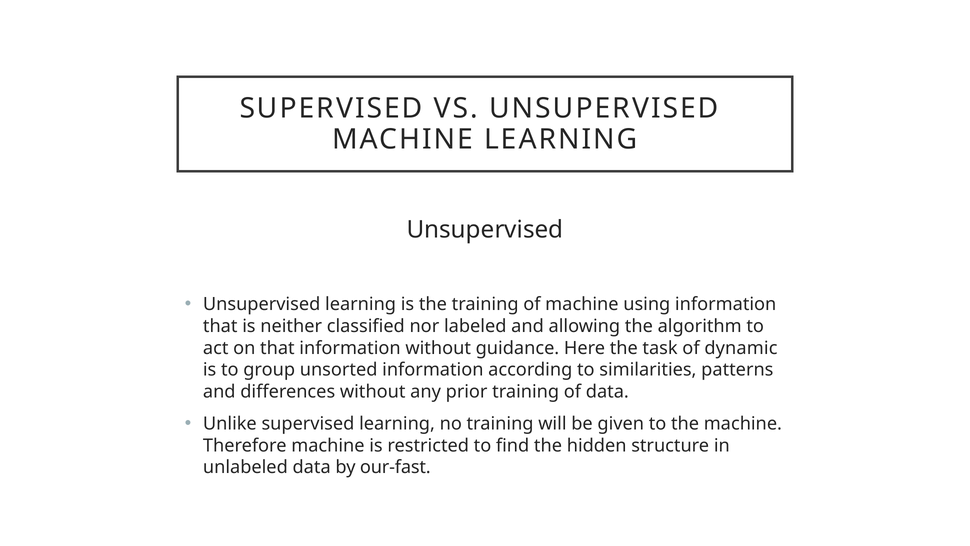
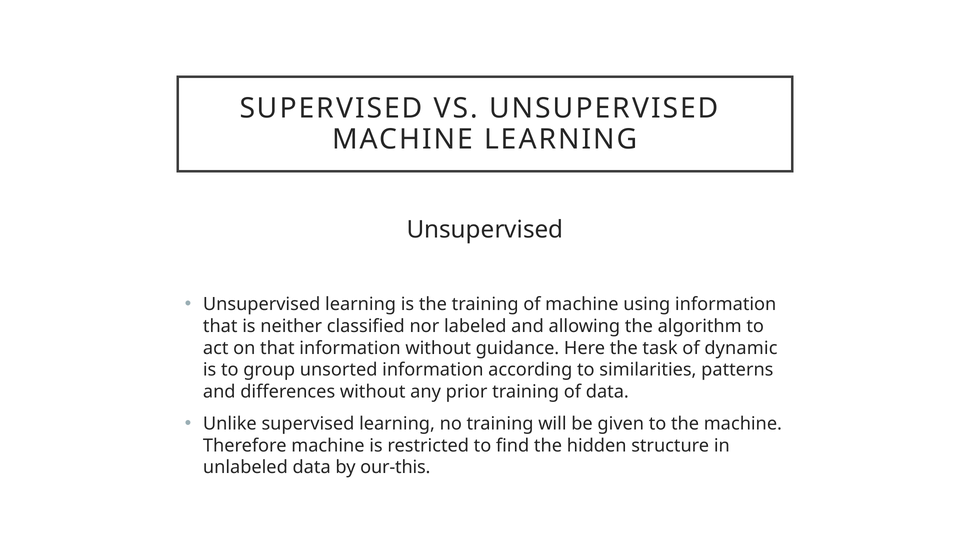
our-fast: our-fast -> our-this
